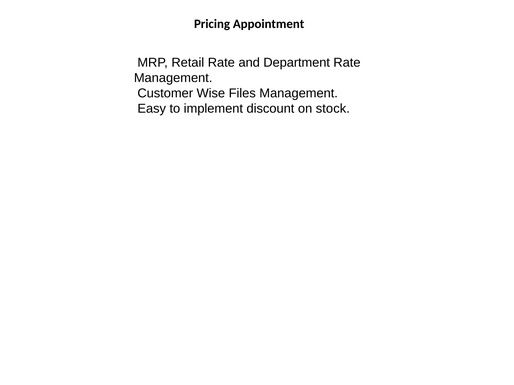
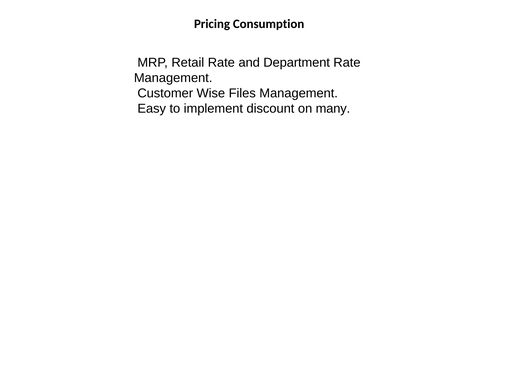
Appointment: Appointment -> Consumption
stock: stock -> many
